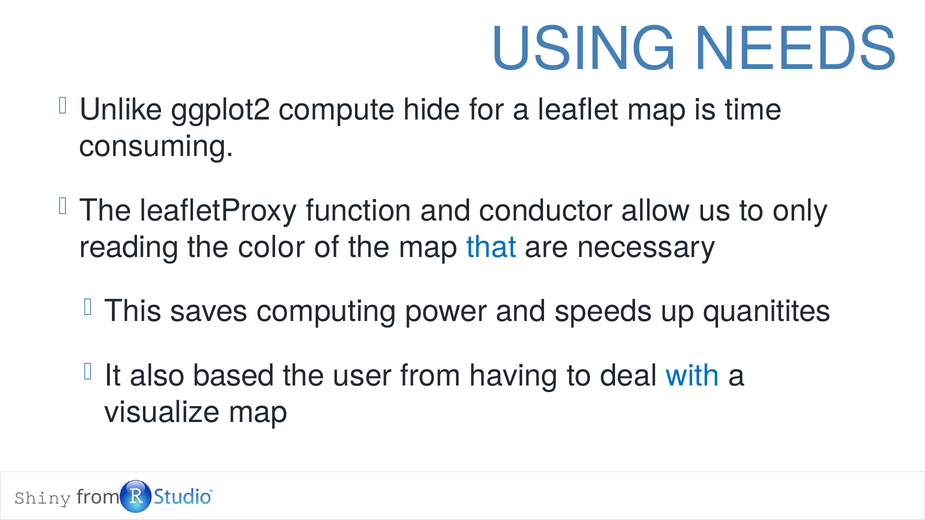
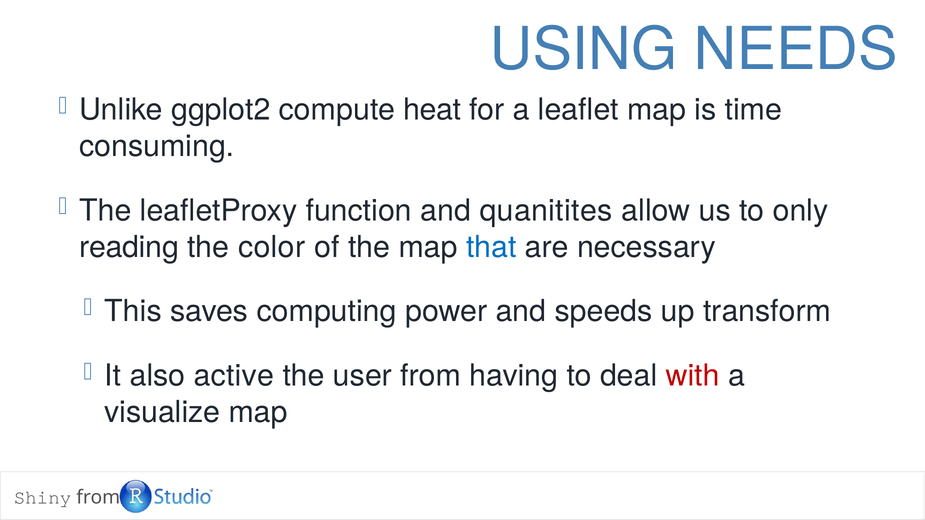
hide: hide -> heat
conductor: conductor -> quanitites
quanitites: quanitites -> transform
based: based -> active
with colour: blue -> red
